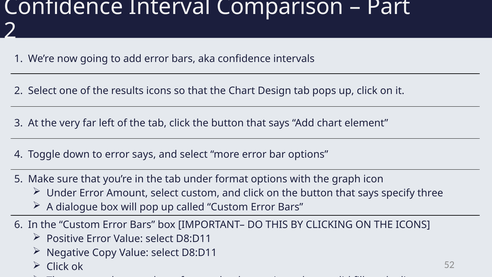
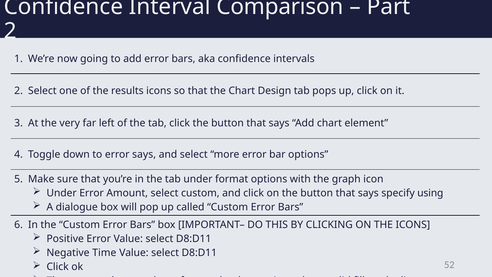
three: three -> using
Copy: Copy -> Time
